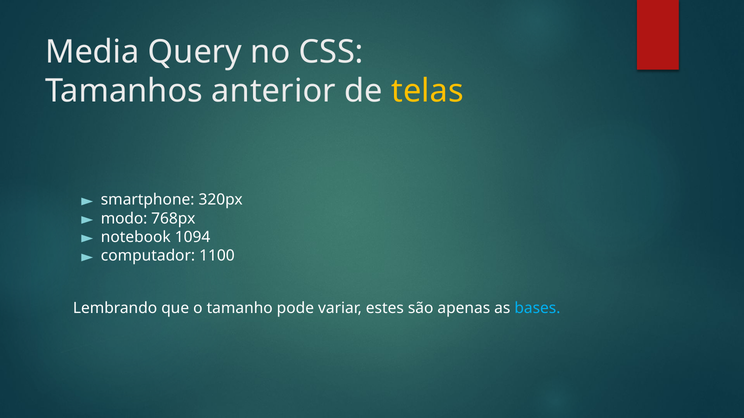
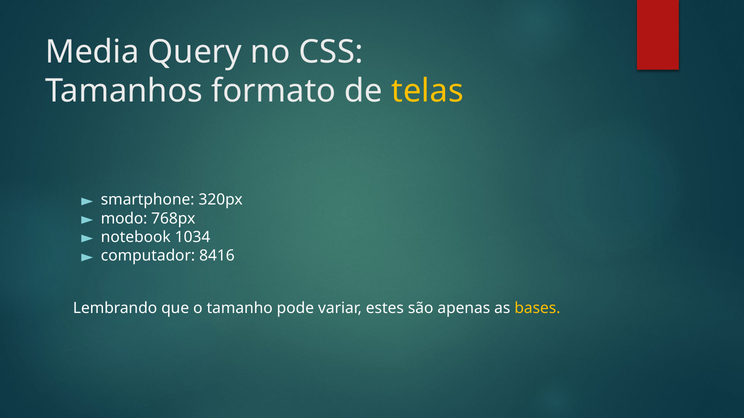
anterior: anterior -> formato
1094: 1094 -> 1034
1100: 1100 -> 8416
bases colour: light blue -> yellow
